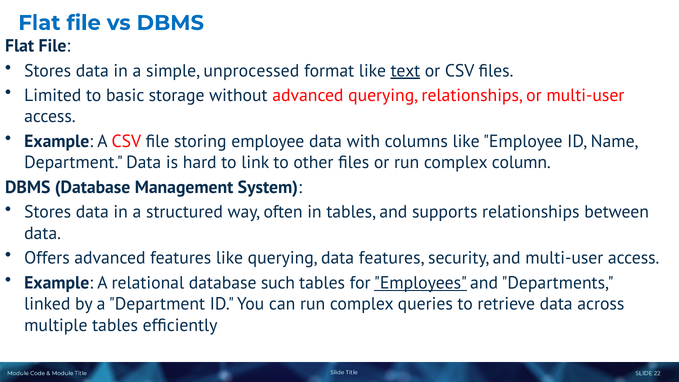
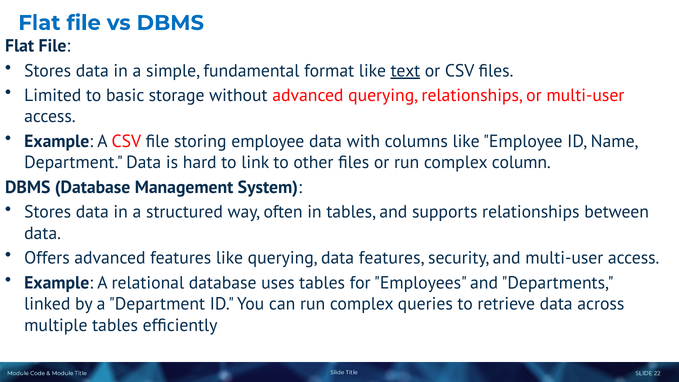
unprocessed: unprocessed -> fundamental
such: such -> uses
Employees underline: present -> none
